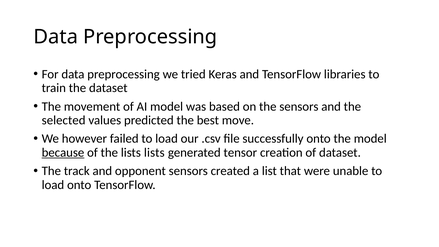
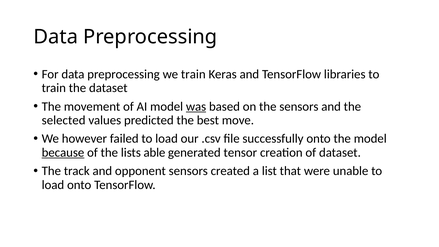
we tried: tried -> train
was underline: none -> present
lists lists: lists -> able
